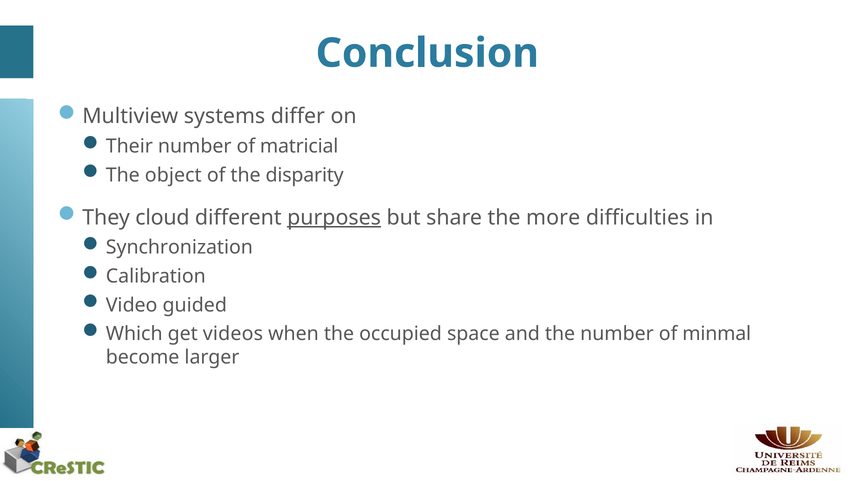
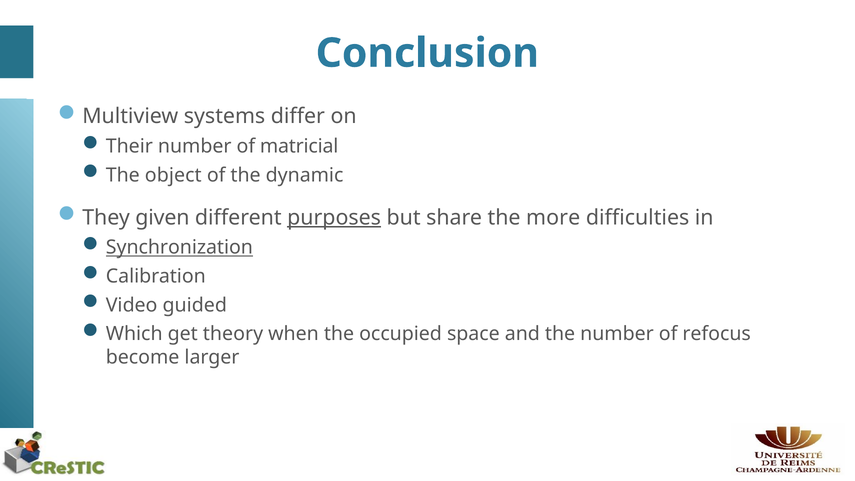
disparity: disparity -> dynamic
cloud: cloud -> given
Synchronization underline: none -> present
videos: videos -> theory
minmal: minmal -> refocus
